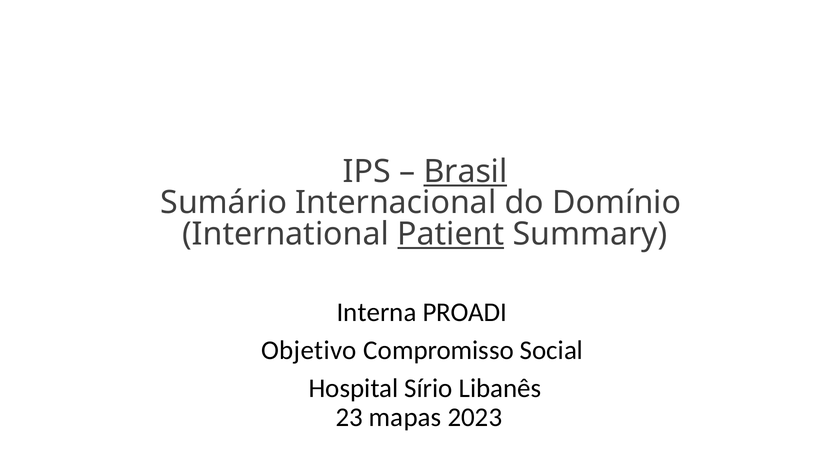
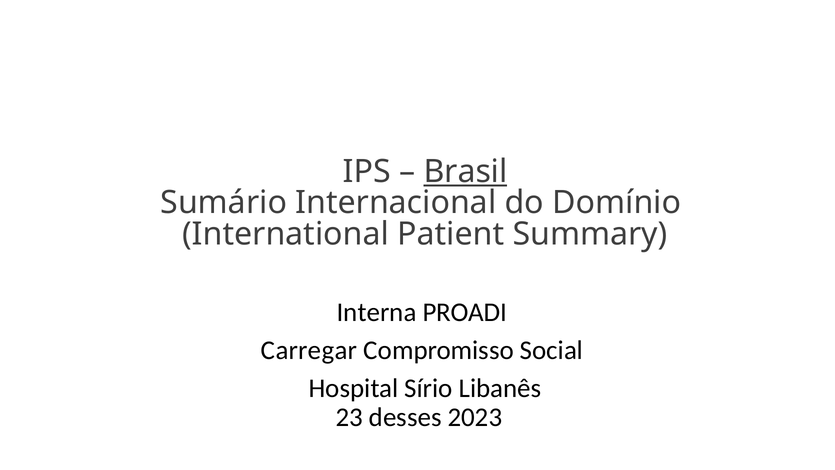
Patient underline: present -> none
Objetivo: Objetivo -> Carregar
mapas: mapas -> desses
